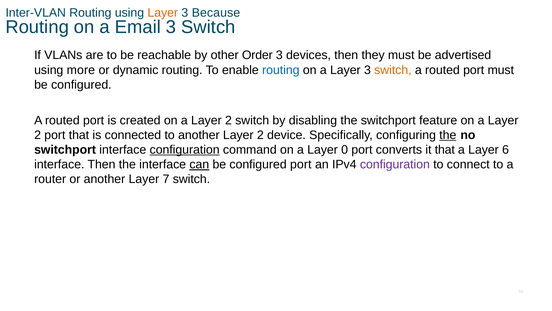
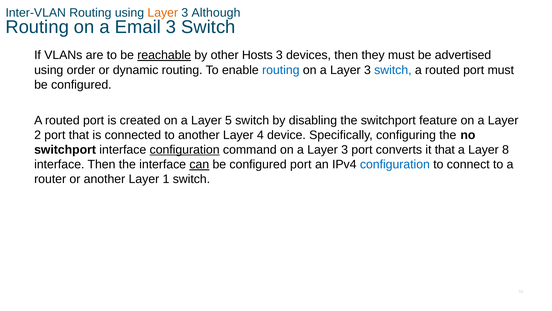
Because: Because -> Although
reachable underline: none -> present
Order: Order -> Hosts
more: more -> order
switch at (393, 70) colour: orange -> blue
2 at (228, 120): 2 -> 5
another Layer 2: 2 -> 4
the at (448, 135) underline: present -> none
0 at (345, 150): 0 -> 3
6: 6 -> 8
configuration at (395, 164) colour: purple -> blue
7: 7 -> 1
